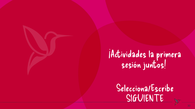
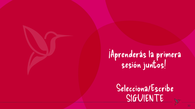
¡Actividades: ¡Actividades -> ¡Aprenderás
